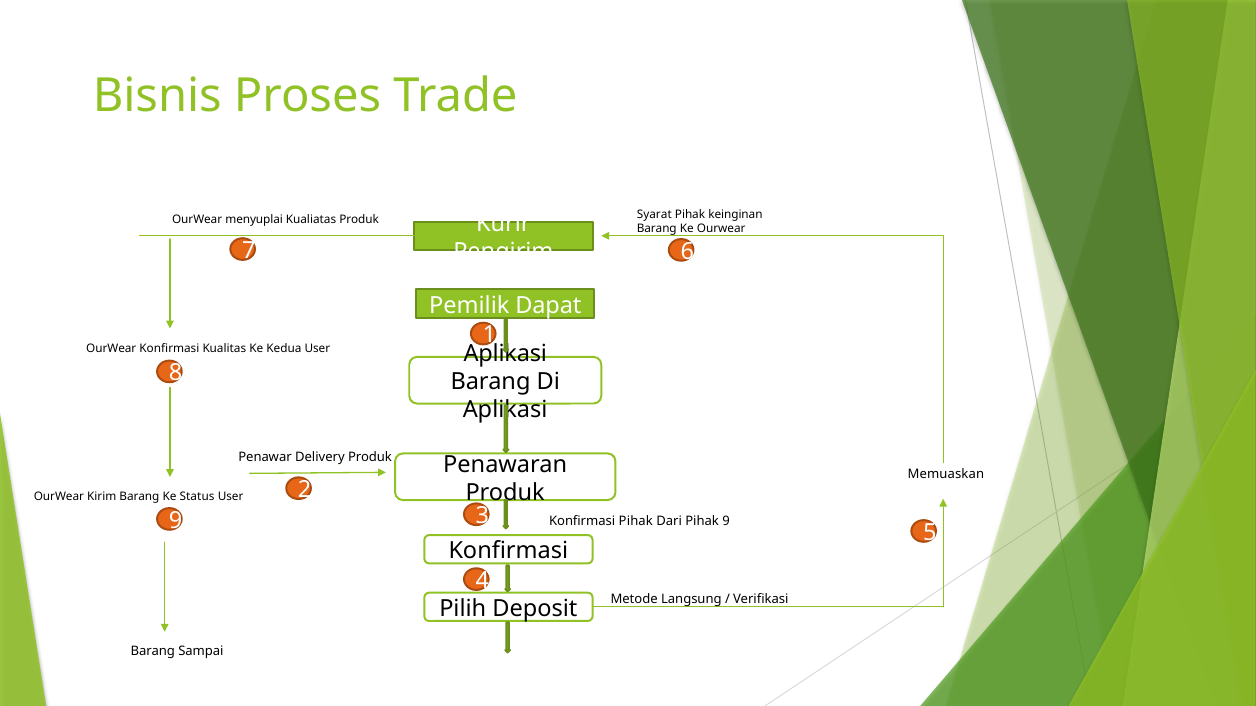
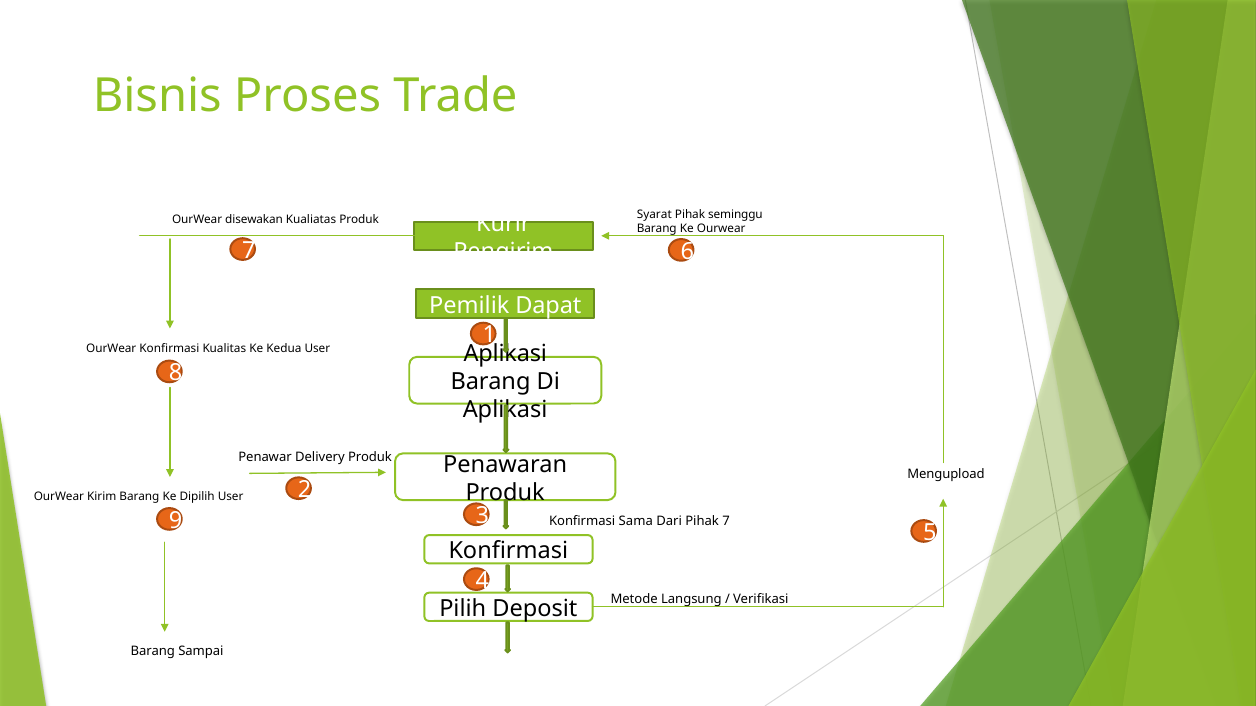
keinginan: keinginan -> seminggu
menyuplai: menyuplai -> disewakan
Memuaskan: Memuaskan -> Mengupload
Status: Status -> Dipilih
Konfirmasi Pihak: Pihak -> Sama
Pihak 9: 9 -> 7
